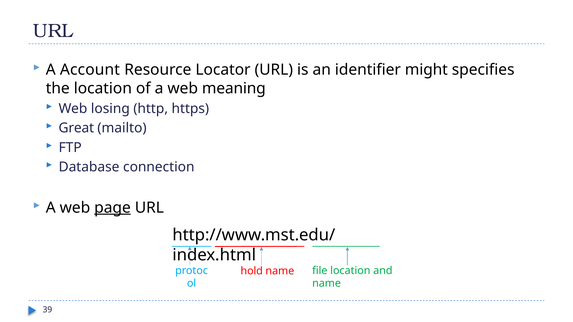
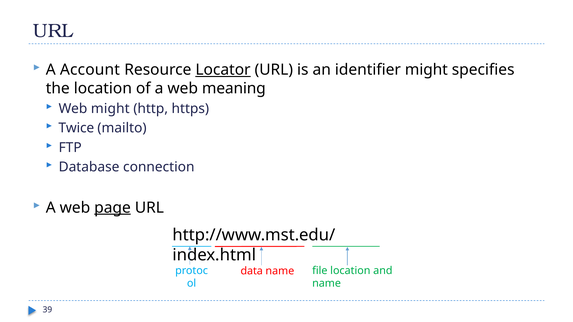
Locator underline: none -> present
Web losing: losing -> might
Great: Great -> Twice
hold: hold -> data
